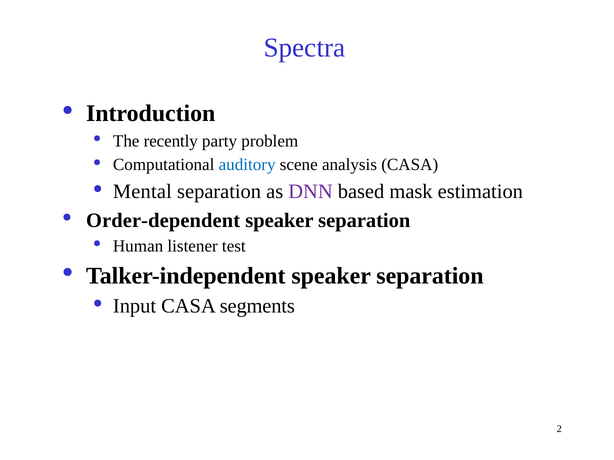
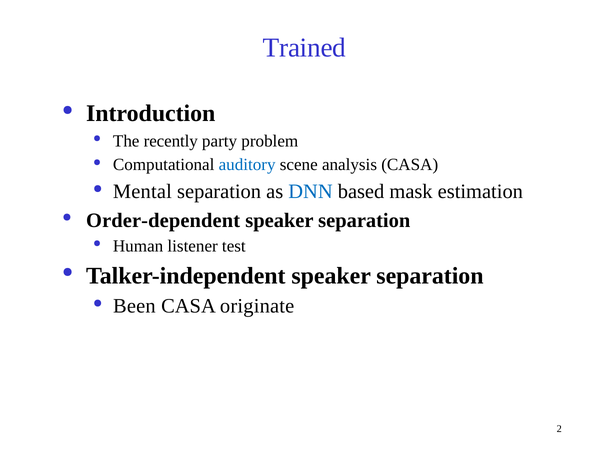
Spectra: Spectra -> Trained
DNN colour: purple -> blue
Input: Input -> Been
segments: segments -> originate
